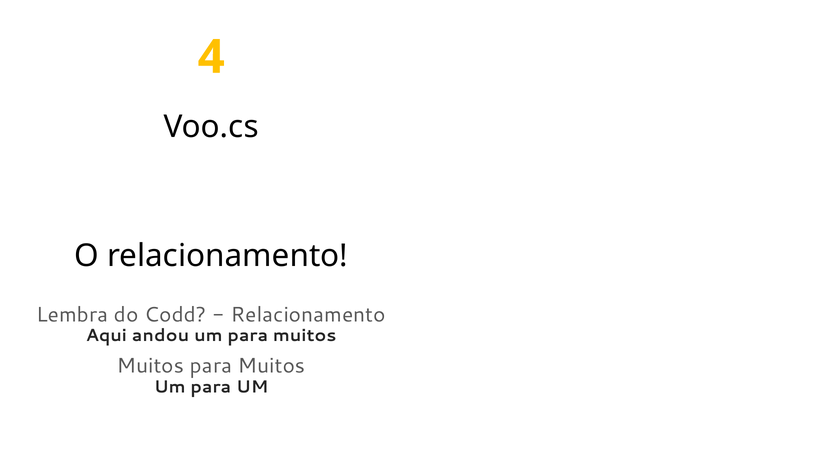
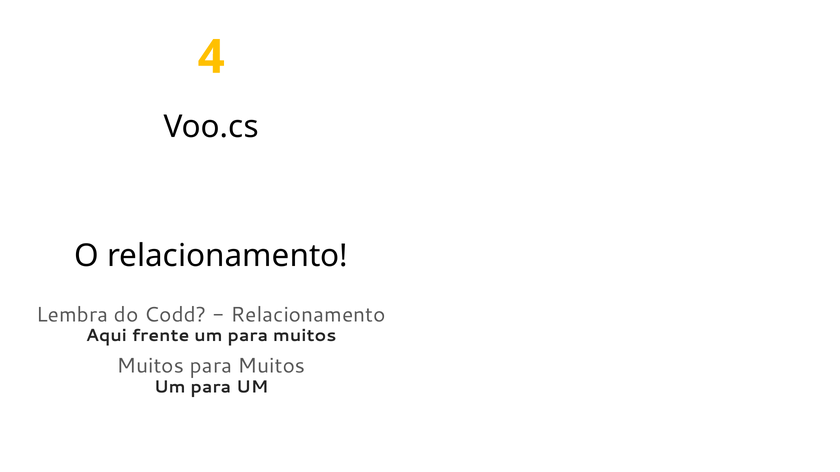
andou: andou -> frente
